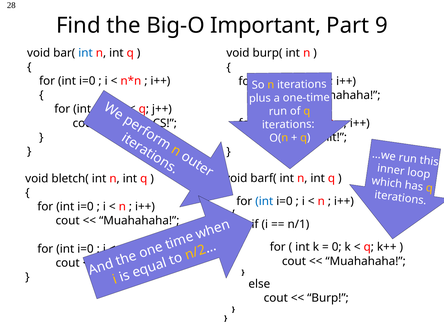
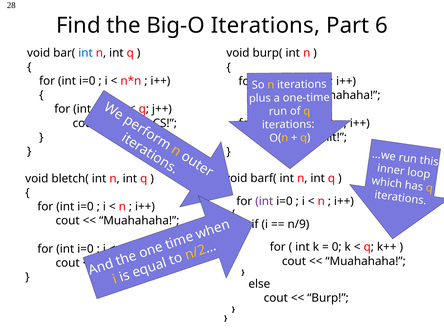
Big-O Important: Important -> Iterations
9: 9 -> 6
int at (264, 201) colour: blue -> purple
n/1: n/1 -> n/9
